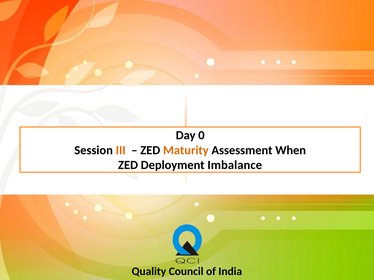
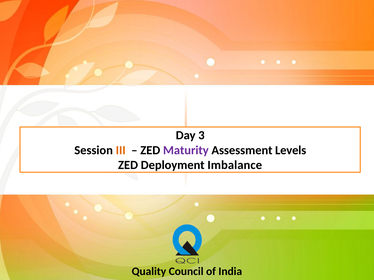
0: 0 -> 3
Maturity colour: orange -> purple
When: When -> Levels
